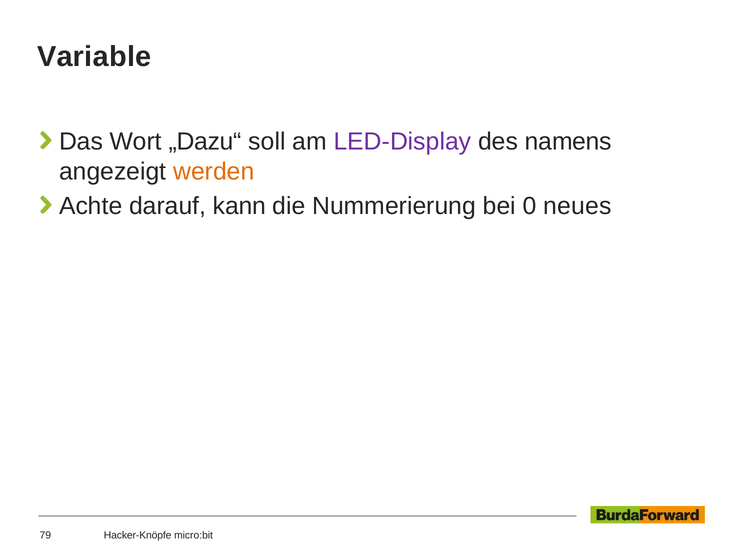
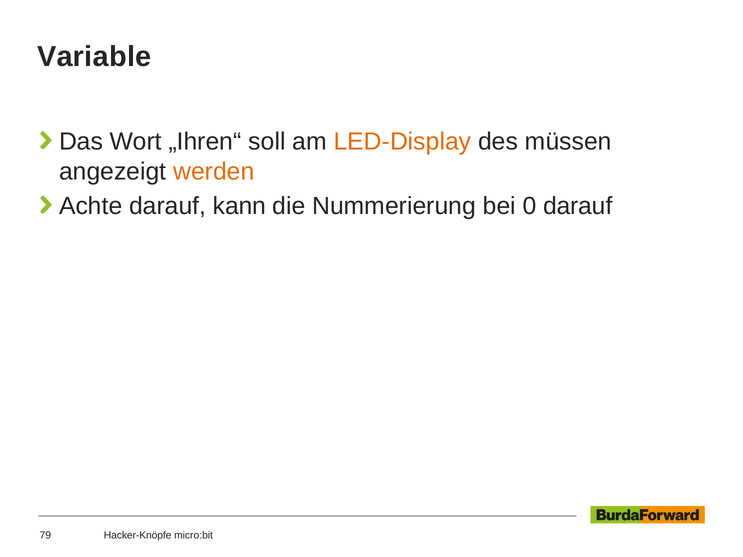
„Dazu“: „Dazu“ -> „Ihren“
LED-Display colour: purple -> orange
namens: namens -> müssen
0 neues: neues -> darauf
